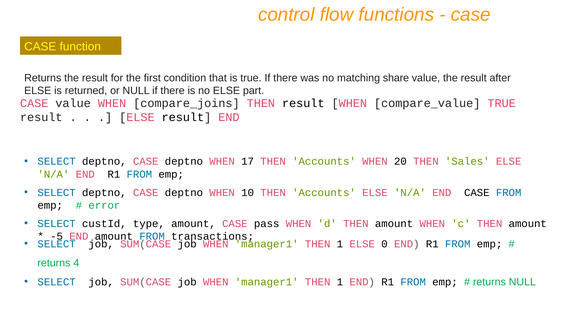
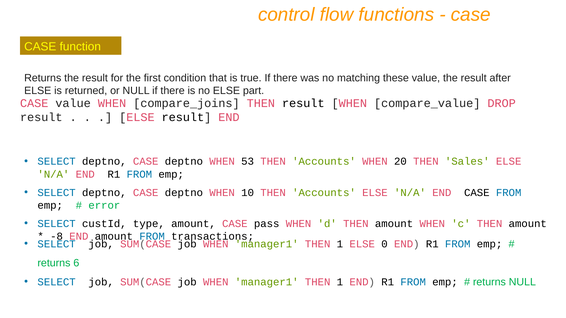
share: share -> these
compare_value TRUE: TRUE -> DROP
17: 17 -> 53
-5: -5 -> -8
4: 4 -> 6
